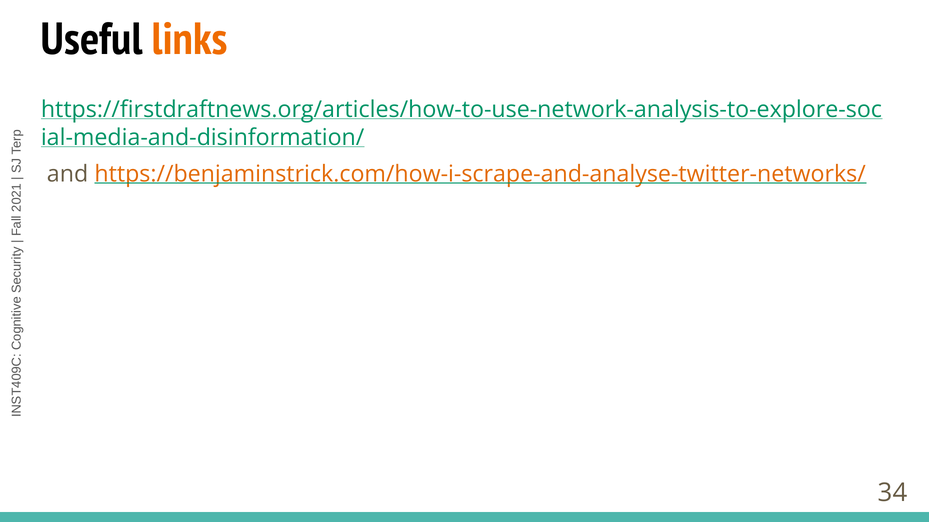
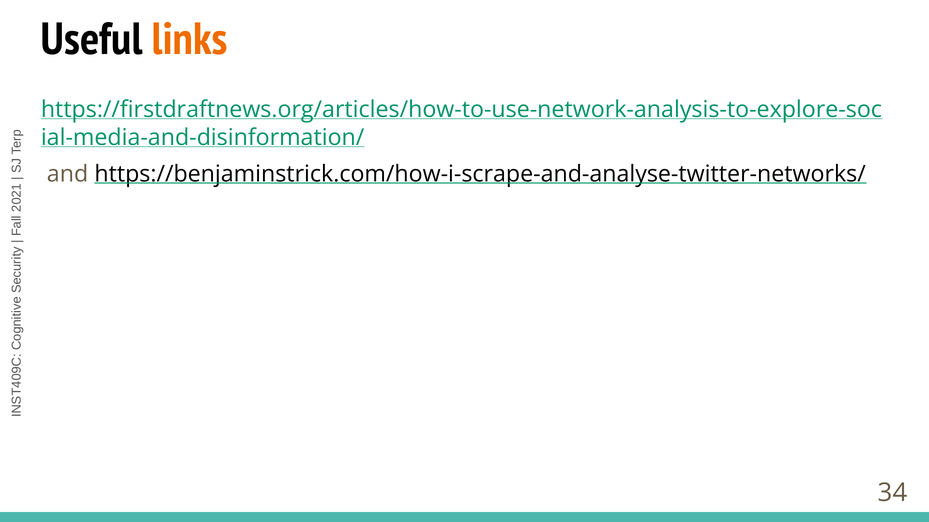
https://benjaminstrick.com/how-i-scrape-and-analyse-twitter-networks/ colour: orange -> black
